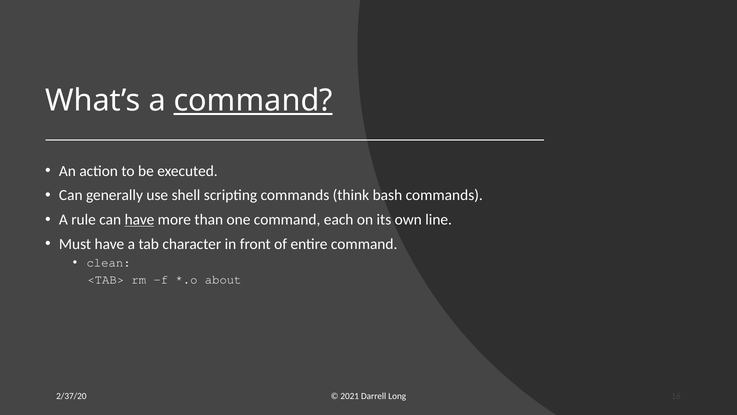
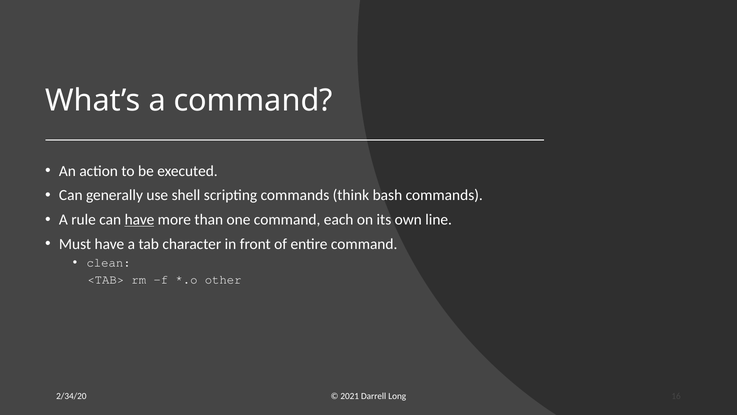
command at (253, 101) underline: present -> none
about: about -> other
2/37/20: 2/37/20 -> 2/34/20
